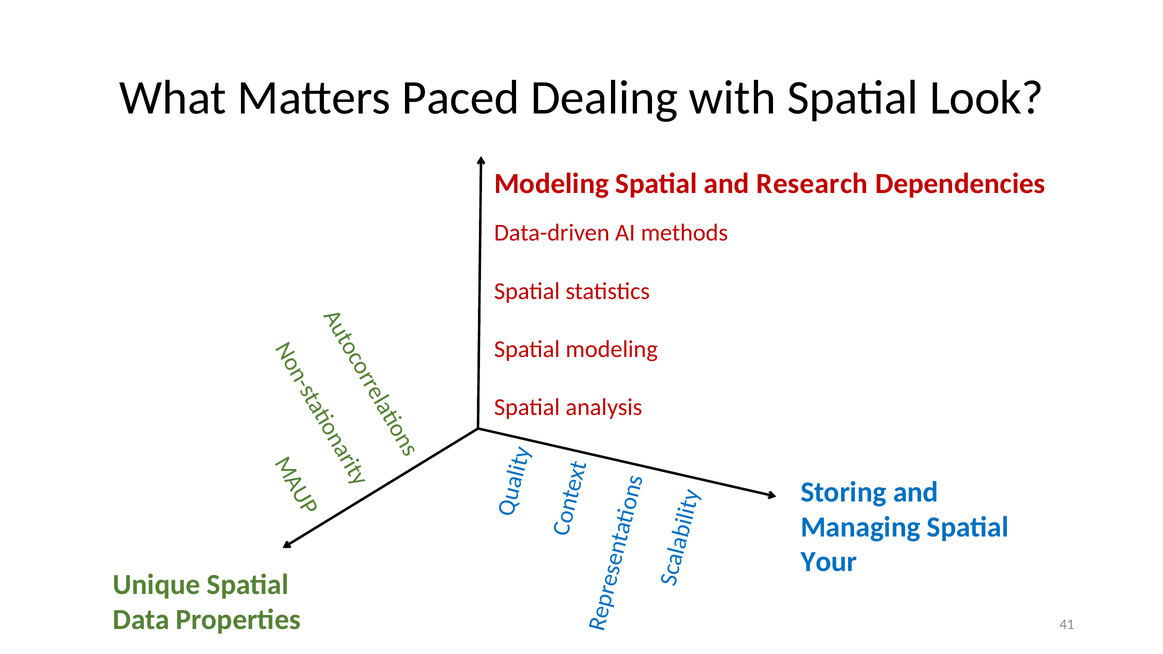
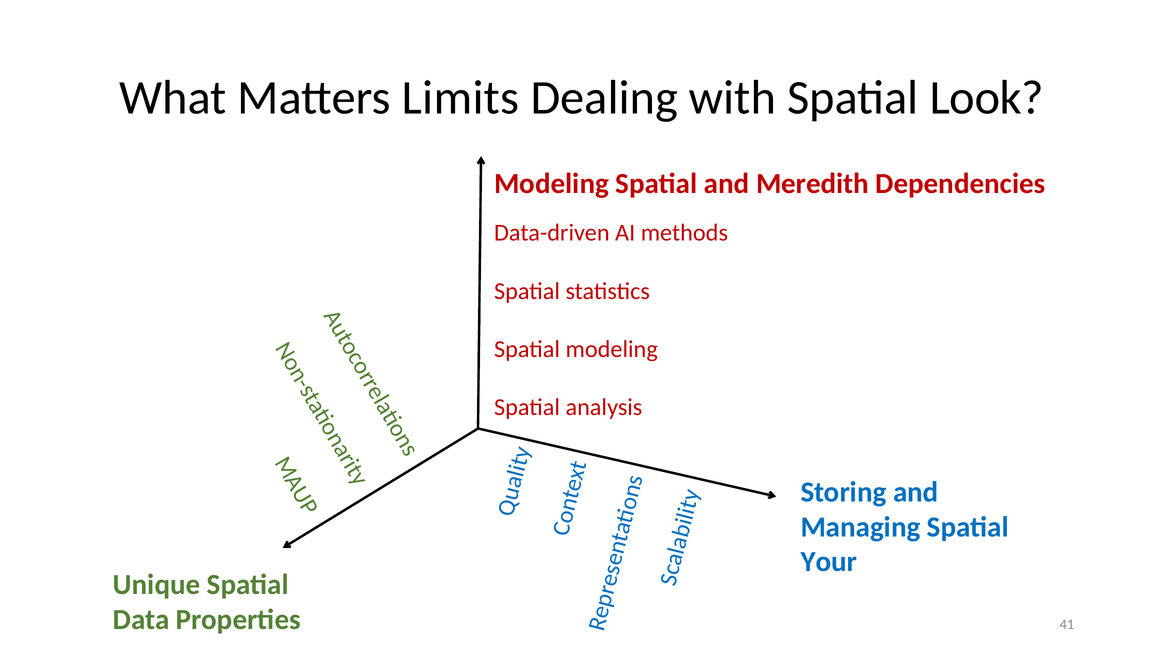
Paced: Paced -> Limits
Research: Research -> Meredith
